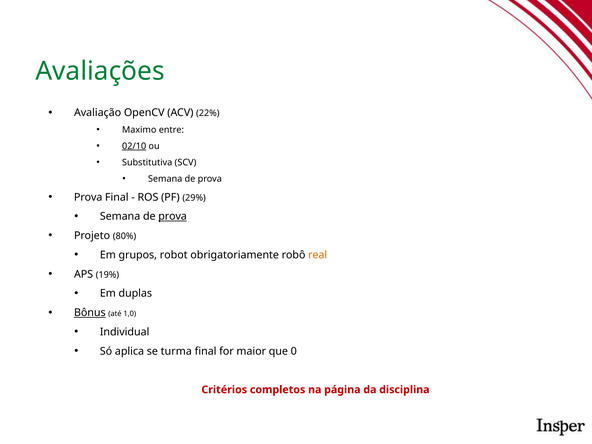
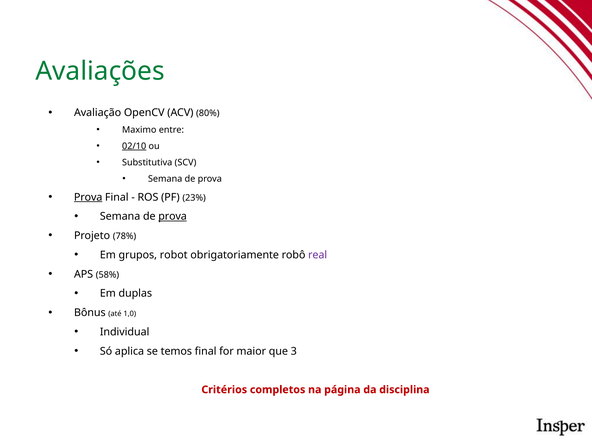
22%: 22% -> 80%
Prova at (88, 197) underline: none -> present
29%: 29% -> 23%
80%: 80% -> 78%
real colour: orange -> purple
19%: 19% -> 58%
Bônus underline: present -> none
turma: turma -> temos
0: 0 -> 3
